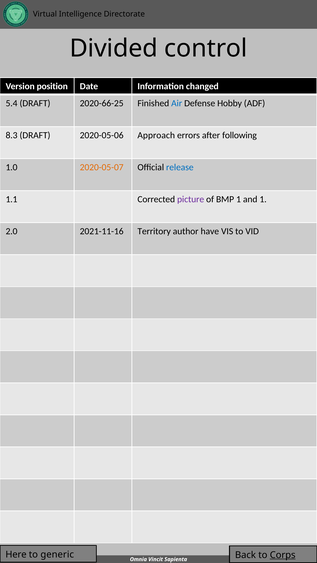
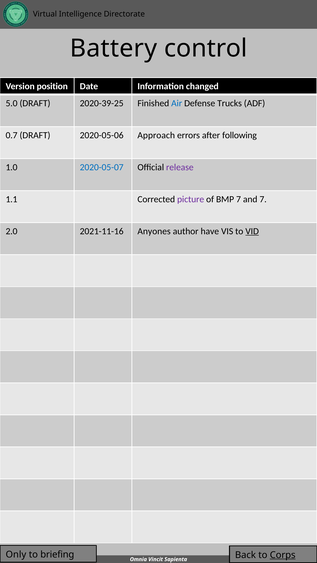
Divided: Divided -> Battery
5.4: 5.4 -> 5.0
2020-66-25: 2020-66-25 -> 2020-39-25
Hobby: Hobby -> Trucks
8.3: 8.3 -> 0.7
2020-05-07 colour: orange -> blue
release colour: blue -> purple
BMP 1: 1 -> 7
and 1: 1 -> 7
Territory: Territory -> Anyones
VID underline: none -> present
Here: Here -> Only
generic: generic -> briefing
